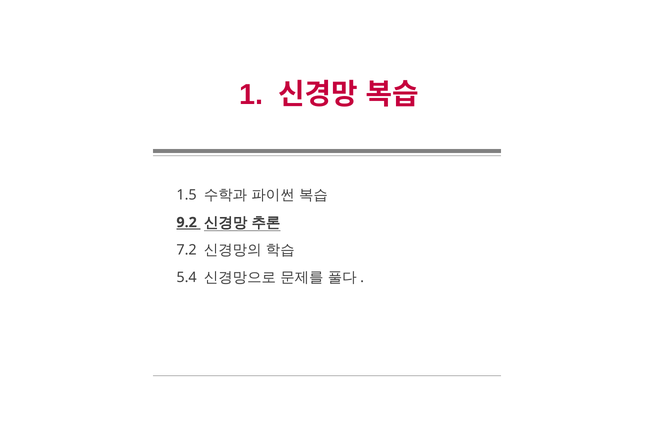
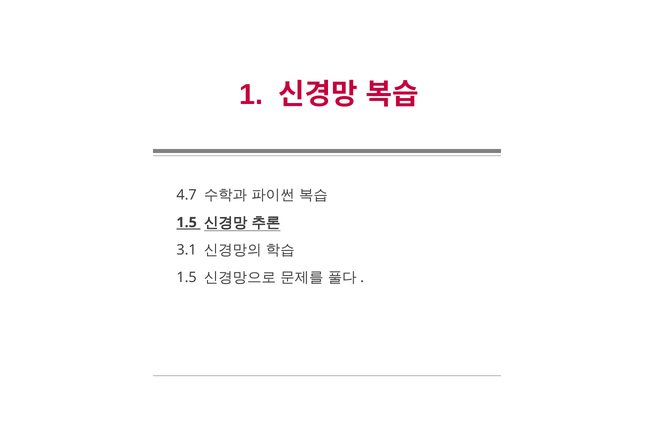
1.5: 1.5 -> 4.7
9.2 at (187, 222): 9.2 -> 1.5
7.2: 7.2 -> 3.1
5.4 at (187, 278): 5.4 -> 1.5
